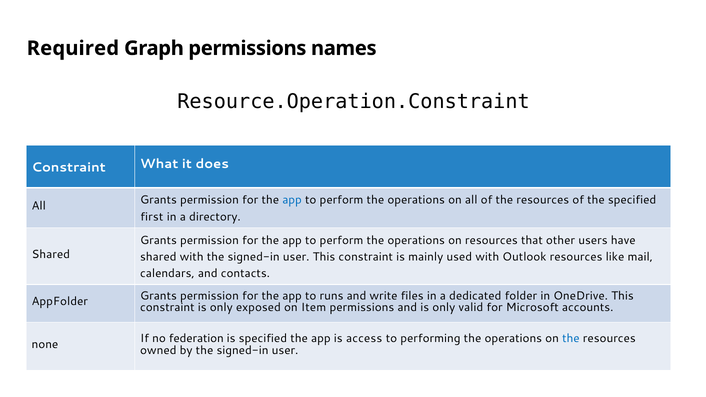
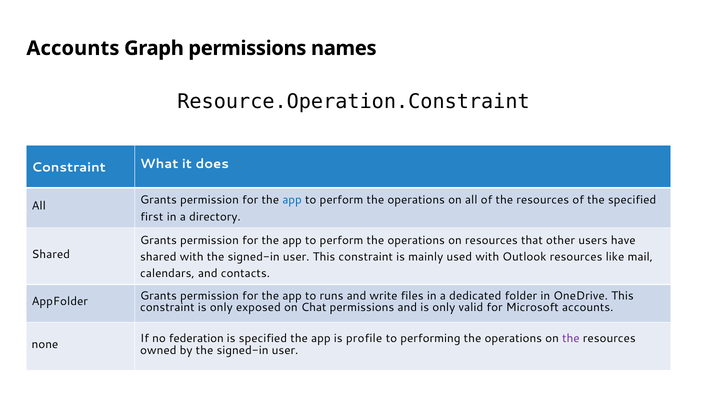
Required at (73, 48): Required -> Accounts
Item: Item -> Chat
access: access -> profile
the at (571, 339) colour: blue -> purple
